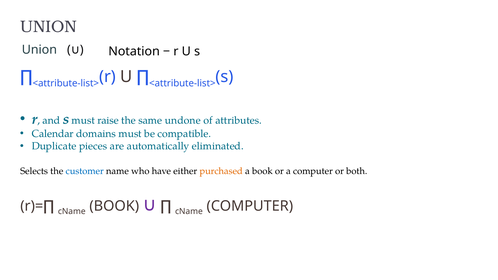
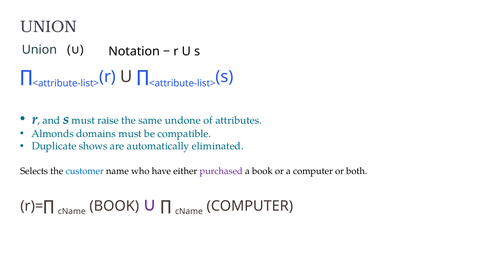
Calendar: Calendar -> Almonds
pieces: pieces -> shows
purchased colour: orange -> purple
